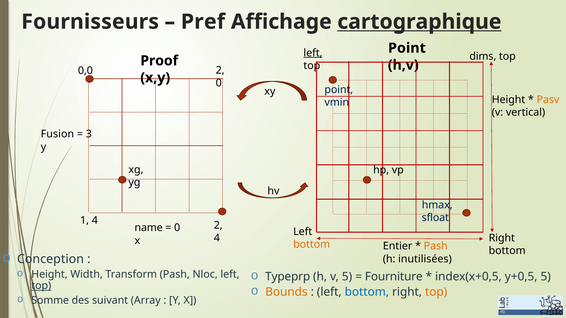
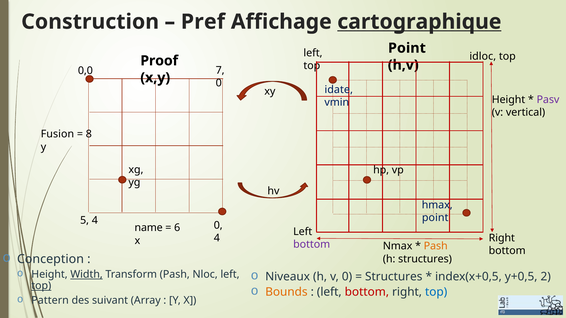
Fournisseurs: Fournisseurs -> Construction
left at (313, 53) underline: present -> none
dims: dims -> idloc
2 at (220, 70): 2 -> 7
point at (339, 90): point -> idate
Pasv colour: orange -> purple
3: 3 -> 8
sfloat at (435, 218): sfloat -> point
1: 1 -> 5
2 at (218, 226): 2 -> 0
0 at (177, 228): 0 -> 6
bottom at (312, 245) colour: orange -> purple
Entier: Entier -> Nmax
h inutilisées: inutilisées -> structures
Width underline: none -> present
Typeprp: Typeprp -> Niveaux
v 5: 5 -> 0
Fourniture at (394, 277): Fourniture -> Structures
y+0,5 5: 5 -> 2
bottom at (367, 292) colour: blue -> red
top at (436, 292) colour: orange -> blue
Somme: Somme -> Pattern
